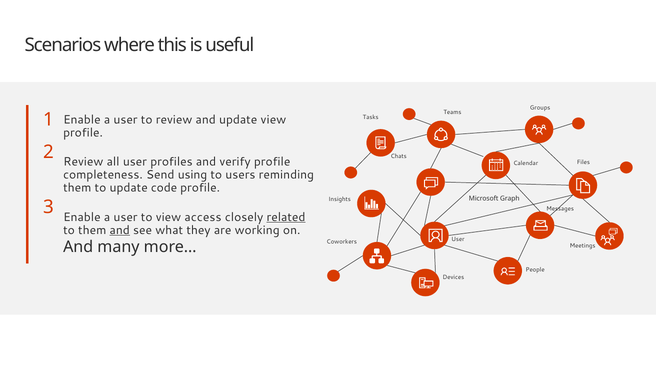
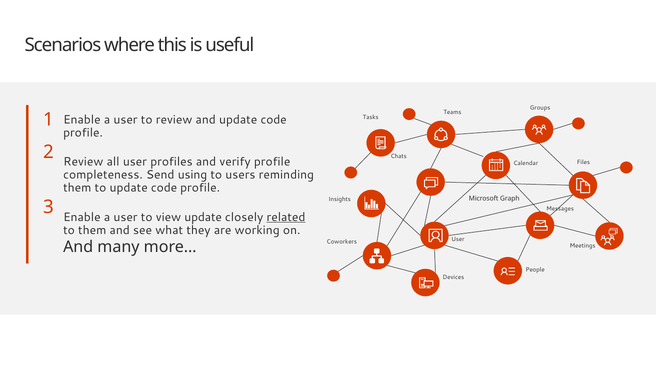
and update view: view -> code
view access: access -> update
and at (120, 230) underline: present -> none
